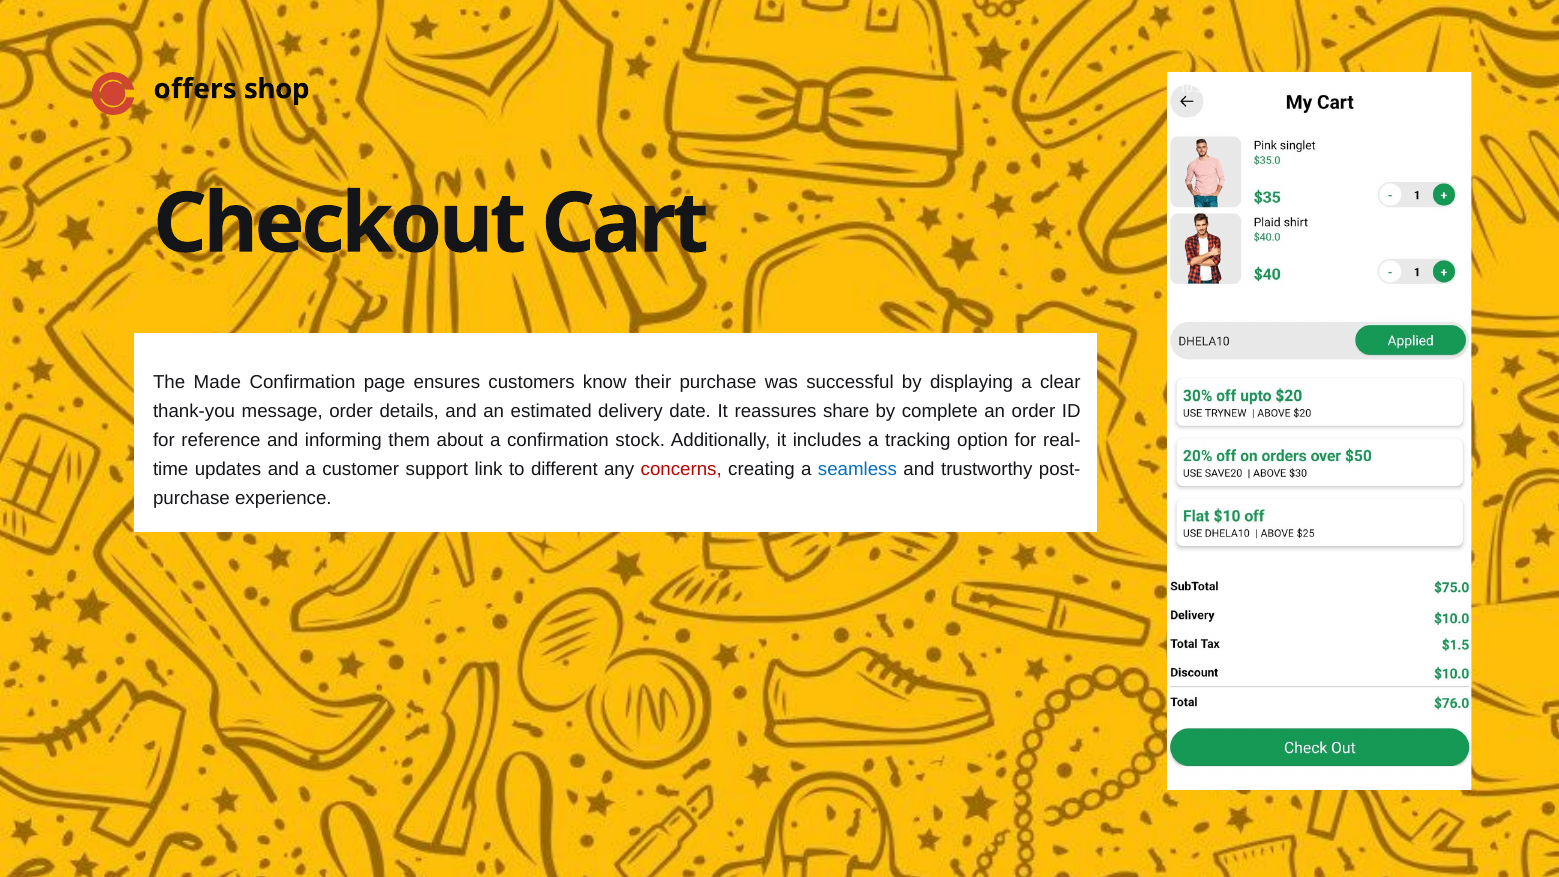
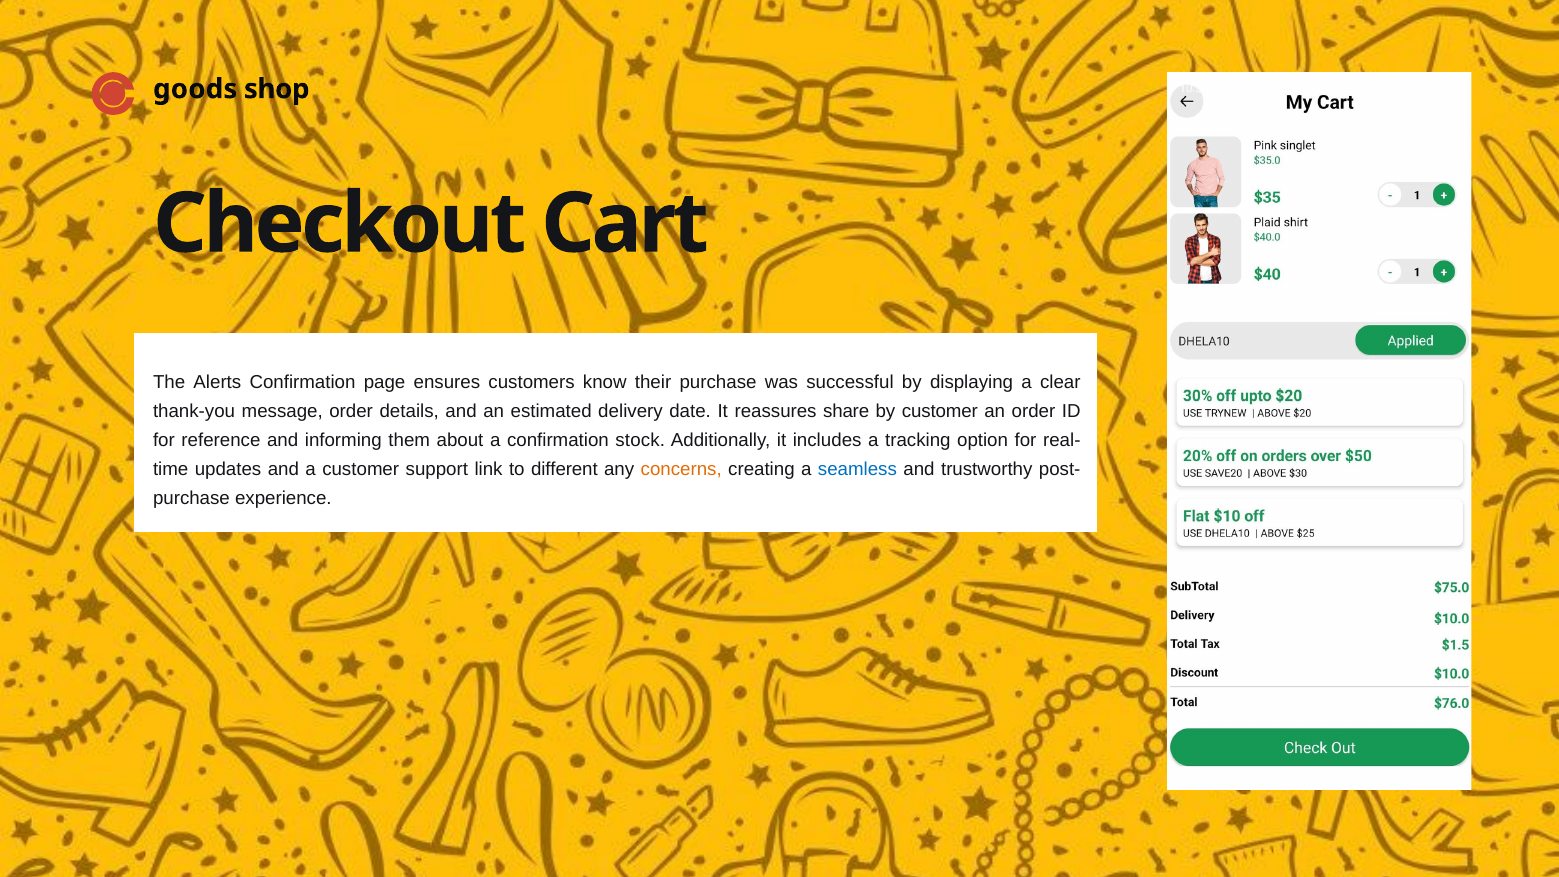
offers: offers -> goods
Made: Made -> Alerts
by complete: complete -> customer
concerns colour: red -> orange
